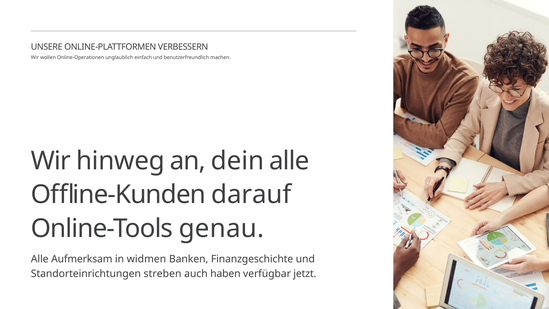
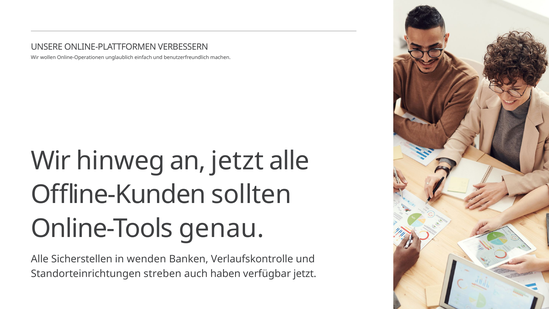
an dein: dein -> jetzt
darauf: darauf -> sollten
Aufmerksam: Aufmerksam -> Sicherstellen
widmen: widmen -> wenden
Finanzgeschichte: Finanzgeschichte -> Verlaufskontrolle
